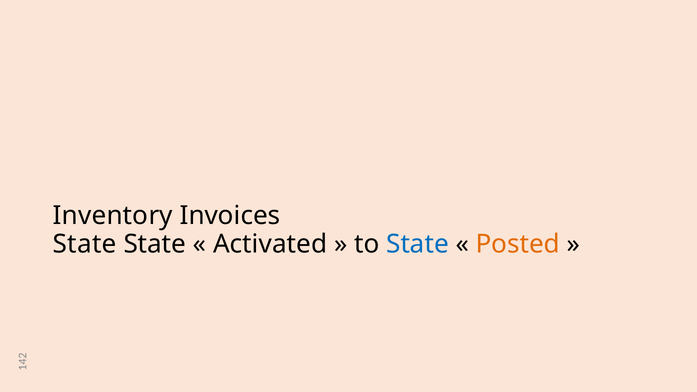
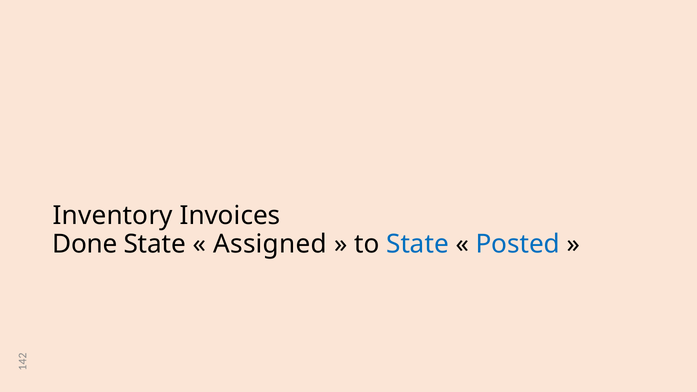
State at (85, 244): State -> Done
Activated: Activated -> Assigned
Posted colour: orange -> blue
